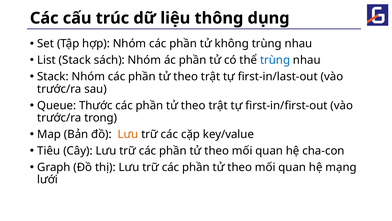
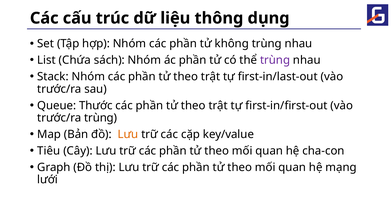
List Stack: Stack -> Chứa
trùng at (275, 60) colour: blue -> purple
trước/ra trọng: trọng -> trùng
